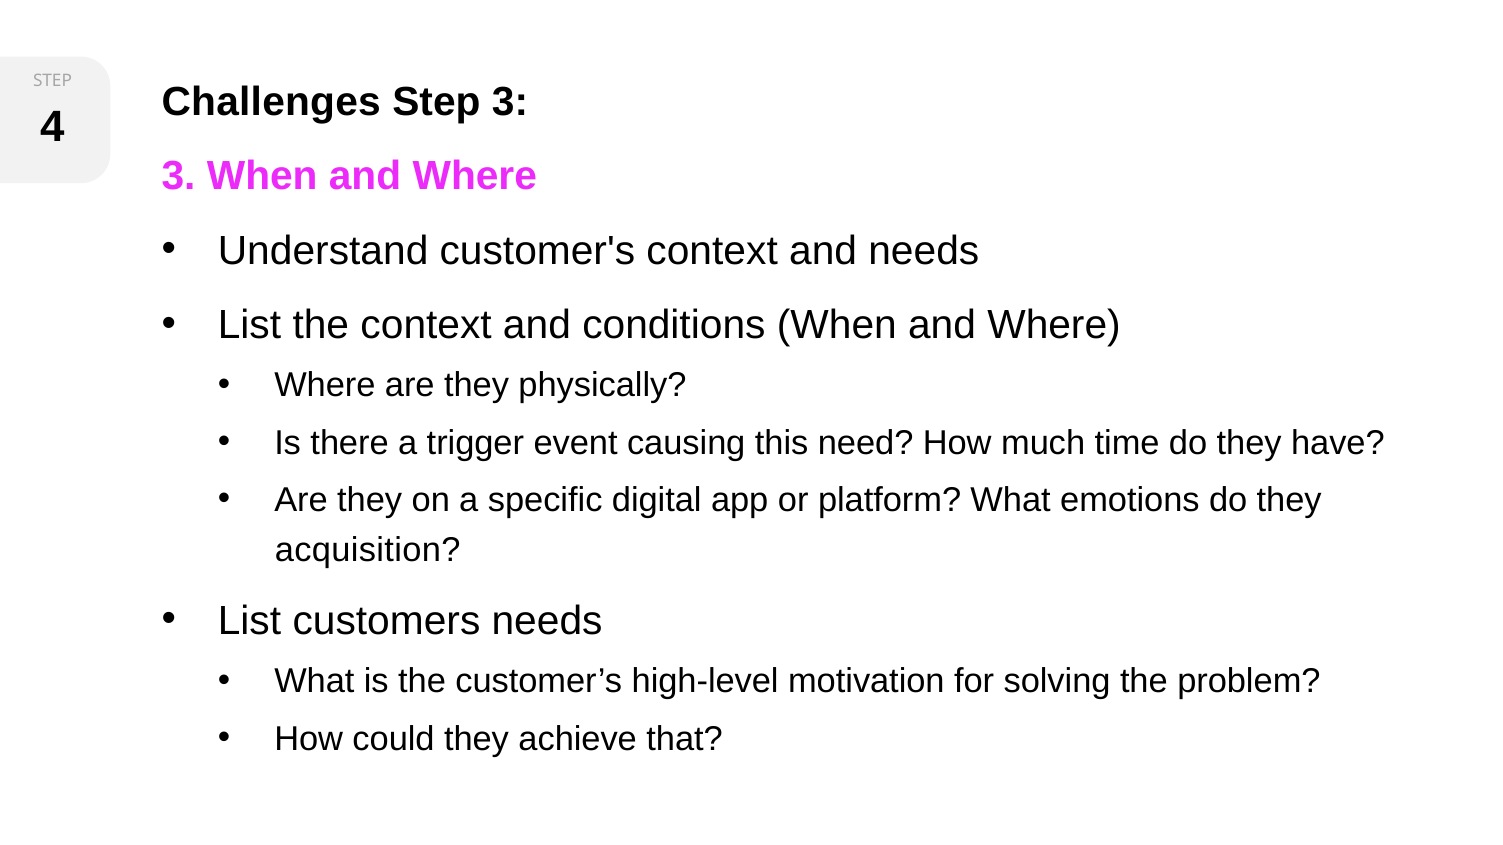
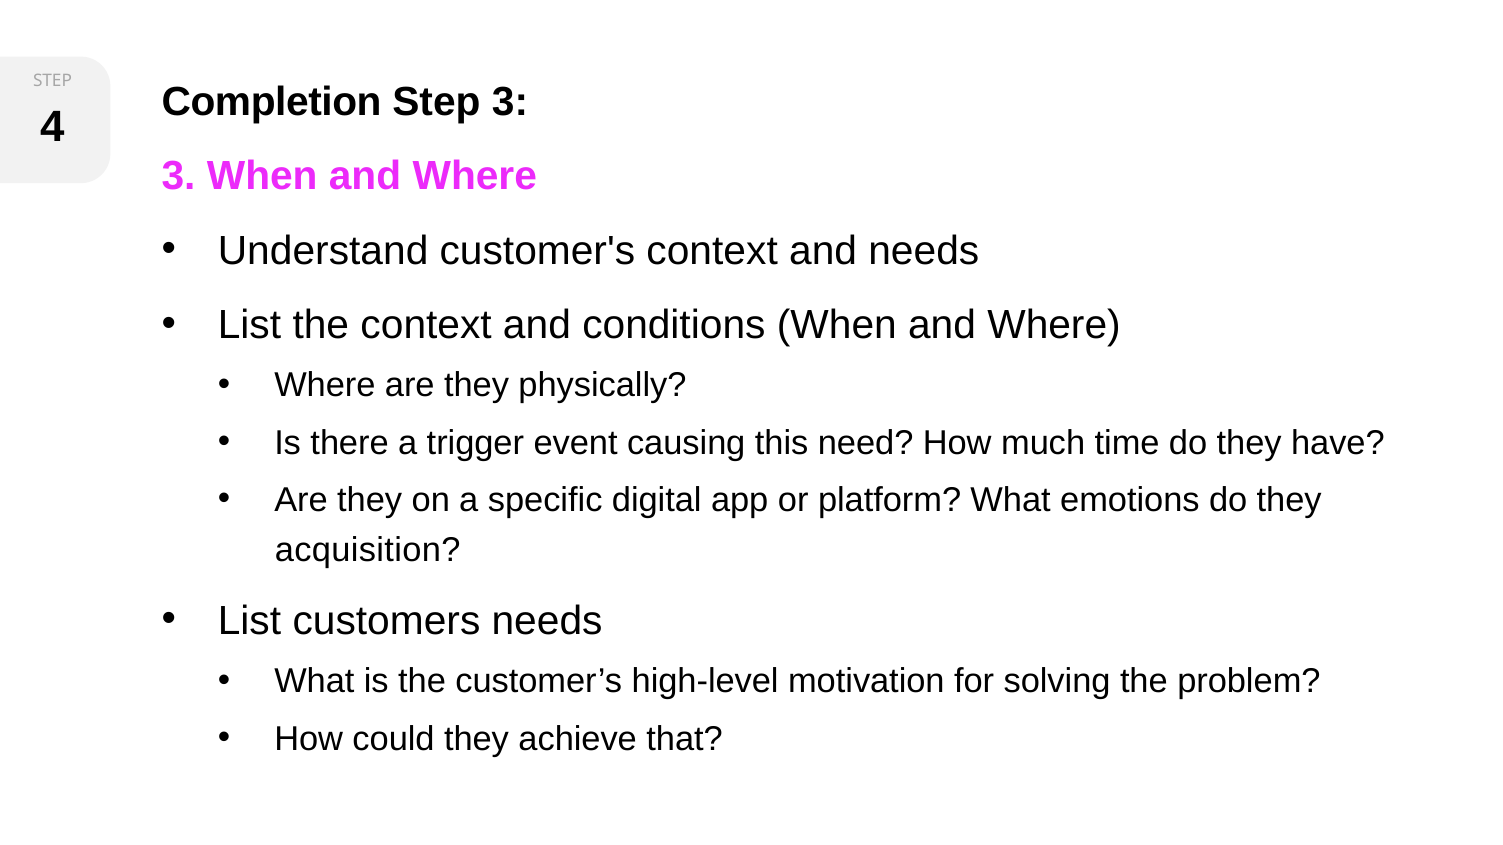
Challenges: Challenges -> Completion
